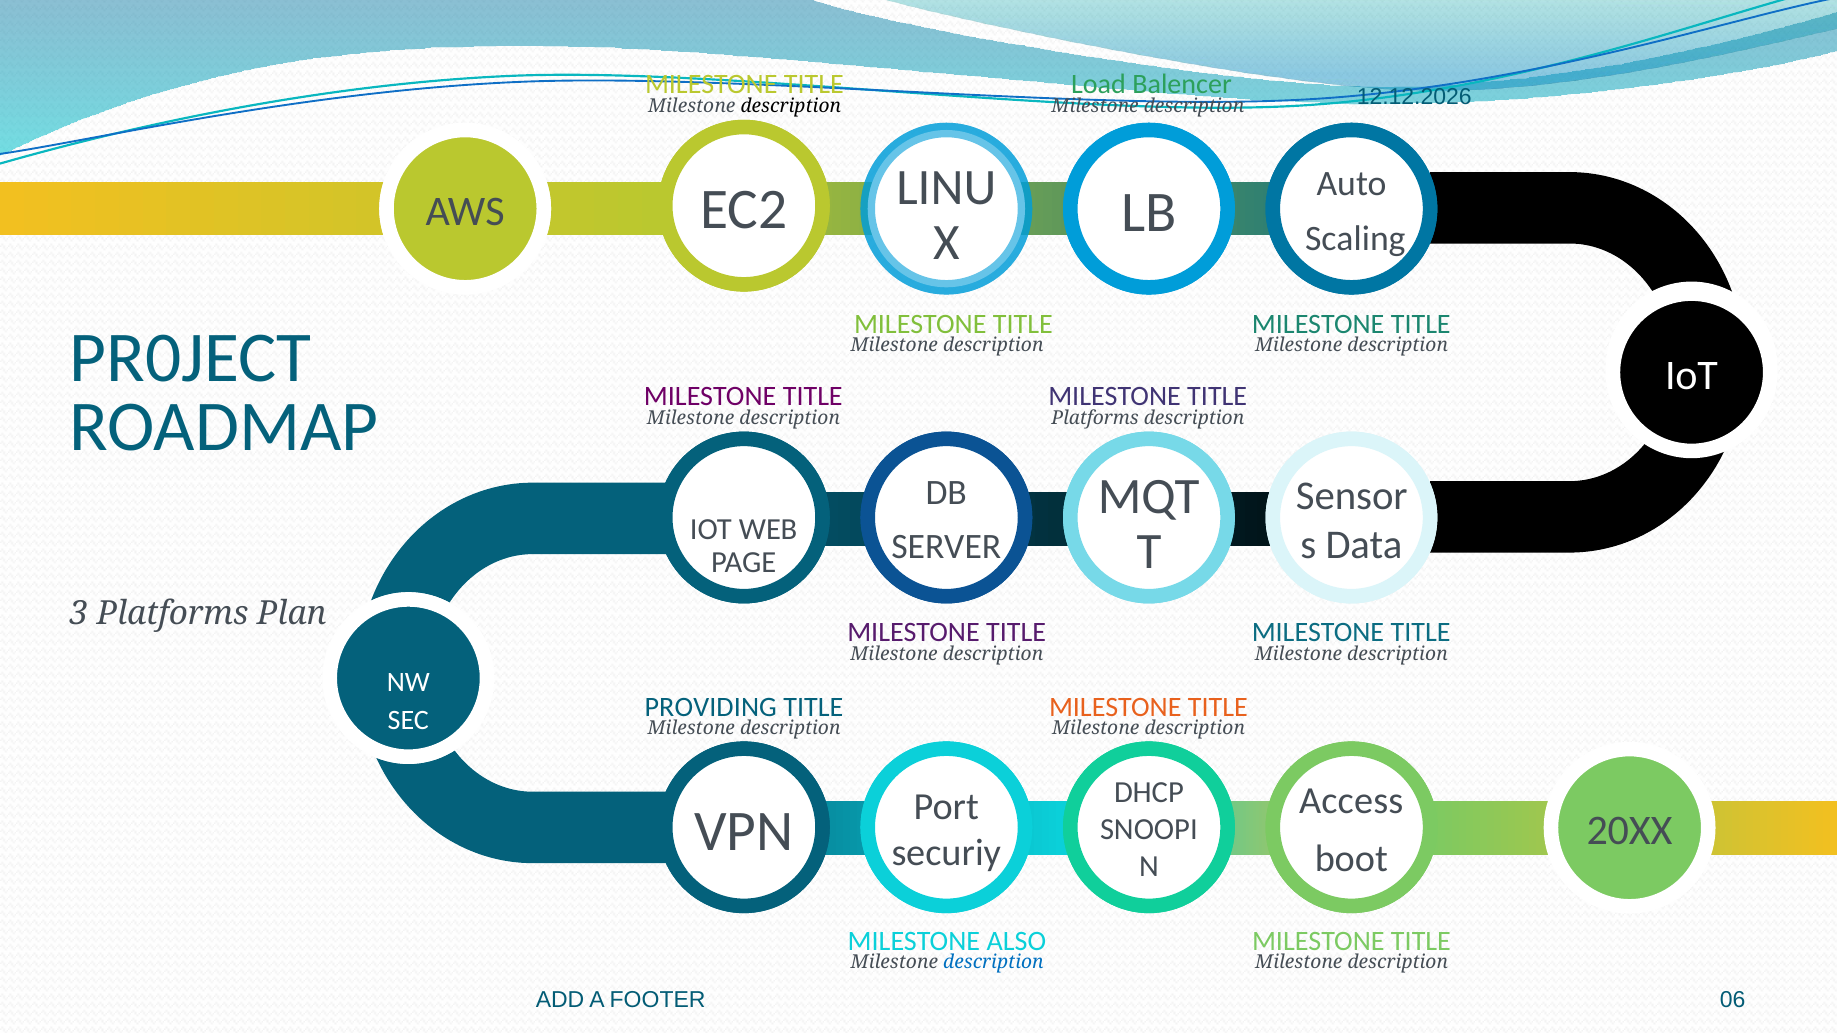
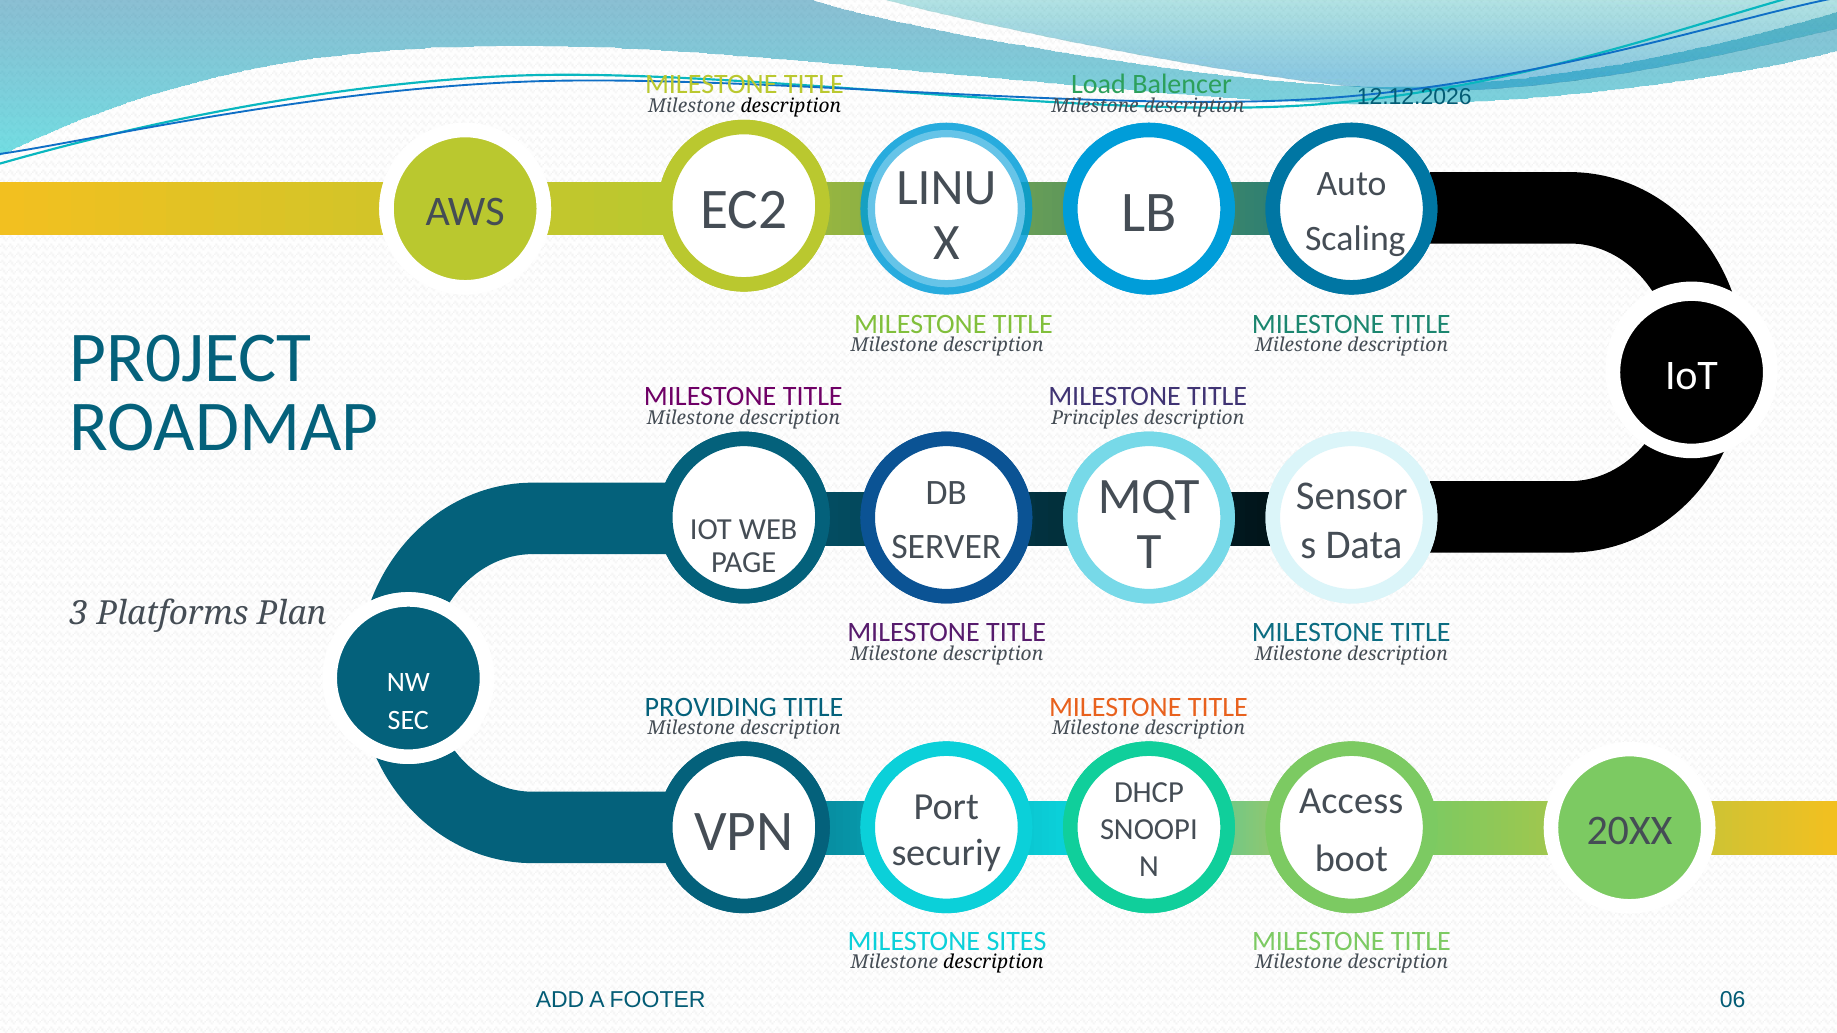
Platforms at (1095, 418): Platforms -> Principles
ALSO: ALSO -> SITES
description at (993, 963) colour: blue -> black
